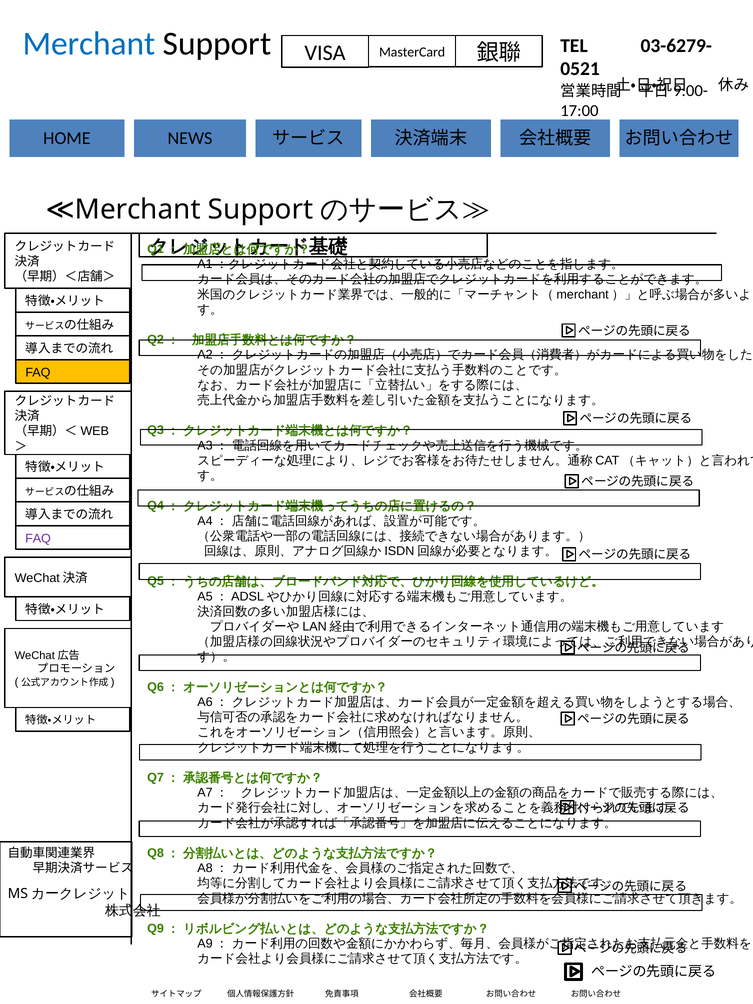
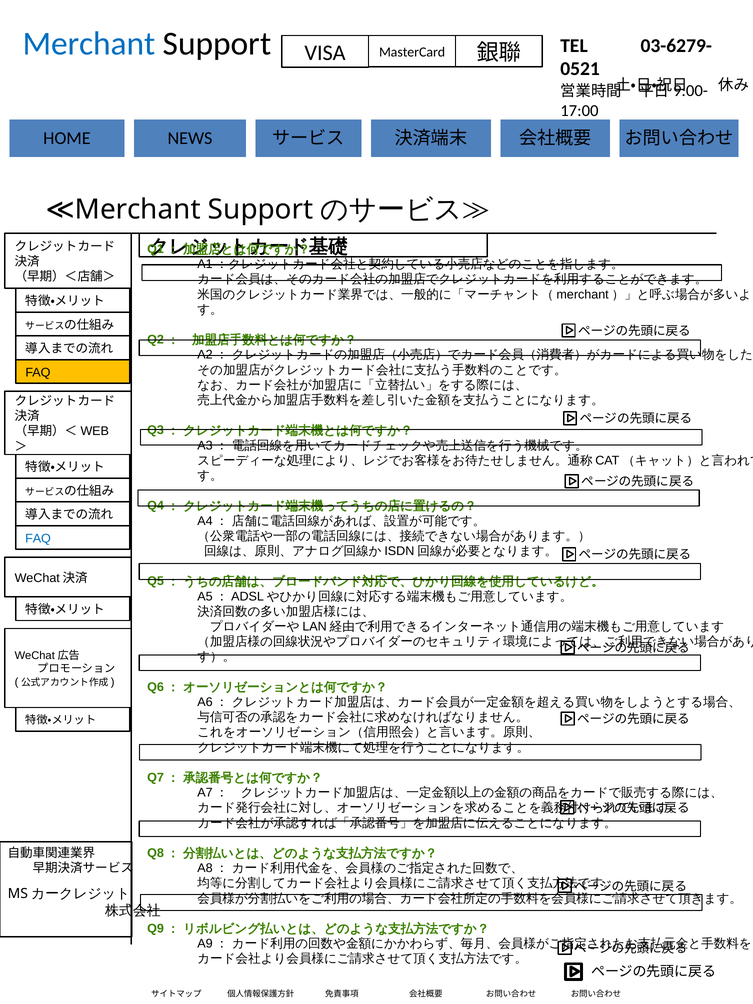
FAQ at (38, 538) colour: purple -> blue
